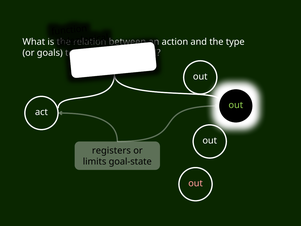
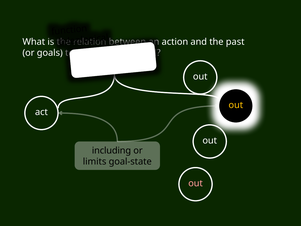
type: type -> past
out at (236, 105) colour: light green -> yellow
registers: registers -> including
